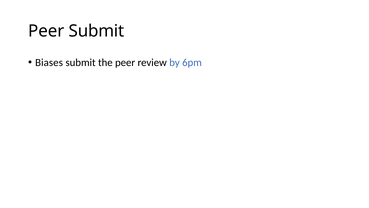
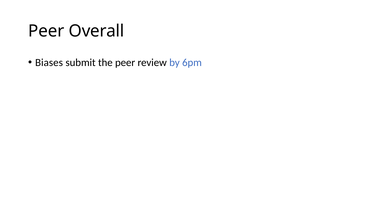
Peer Submit: Submit -> Overall
